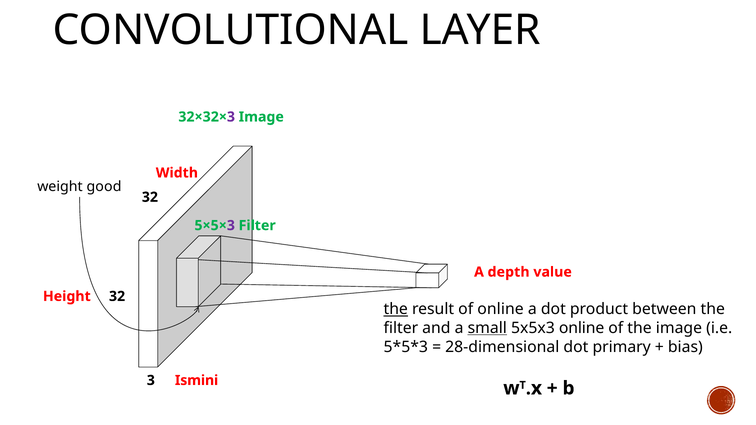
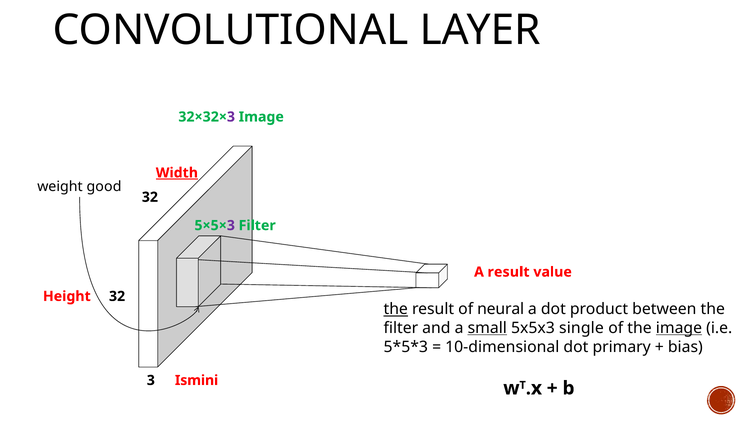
Width underline: none -> present
A depth: depth -> result
of online: online -> neural
5x5x3 online: online -> single
image at (679, 328) underline: none -> present
28-dimensional: 28-dimensional -> 10-dimensional
